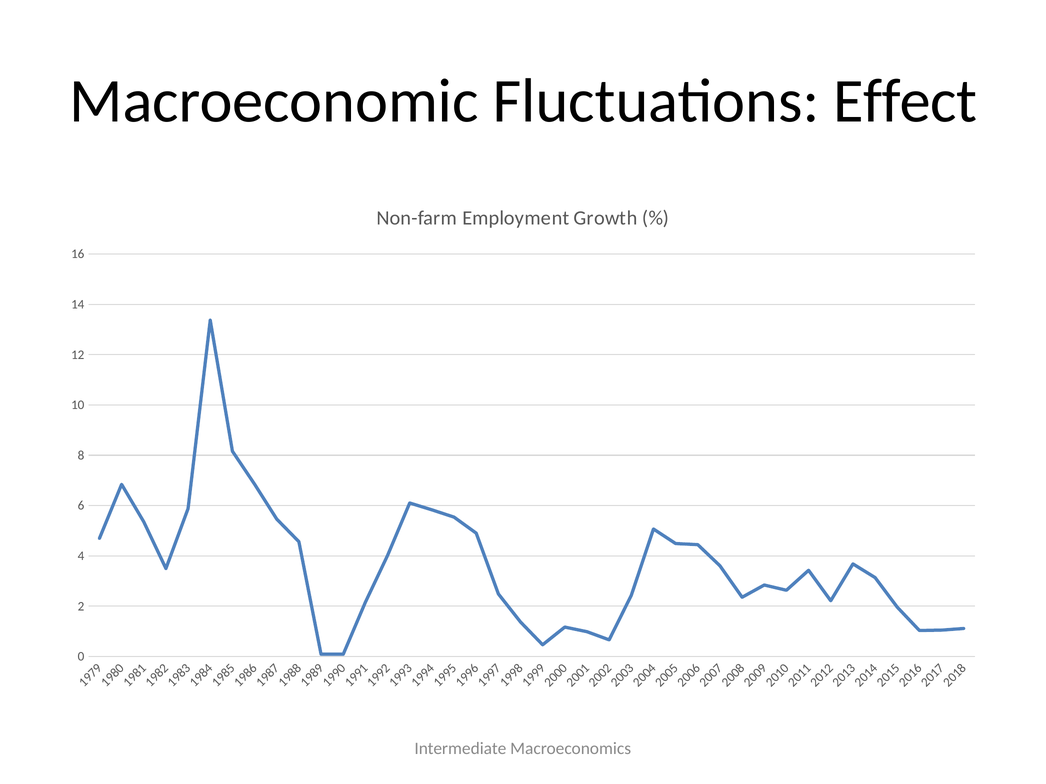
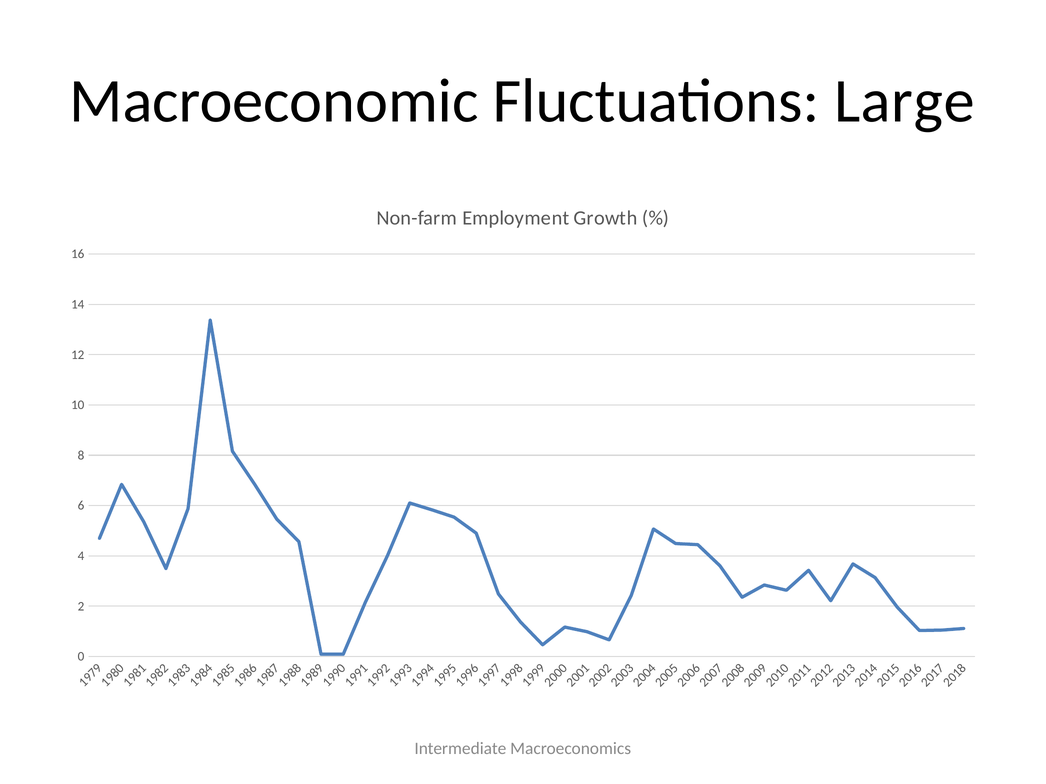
Effect: Effect -> Large
